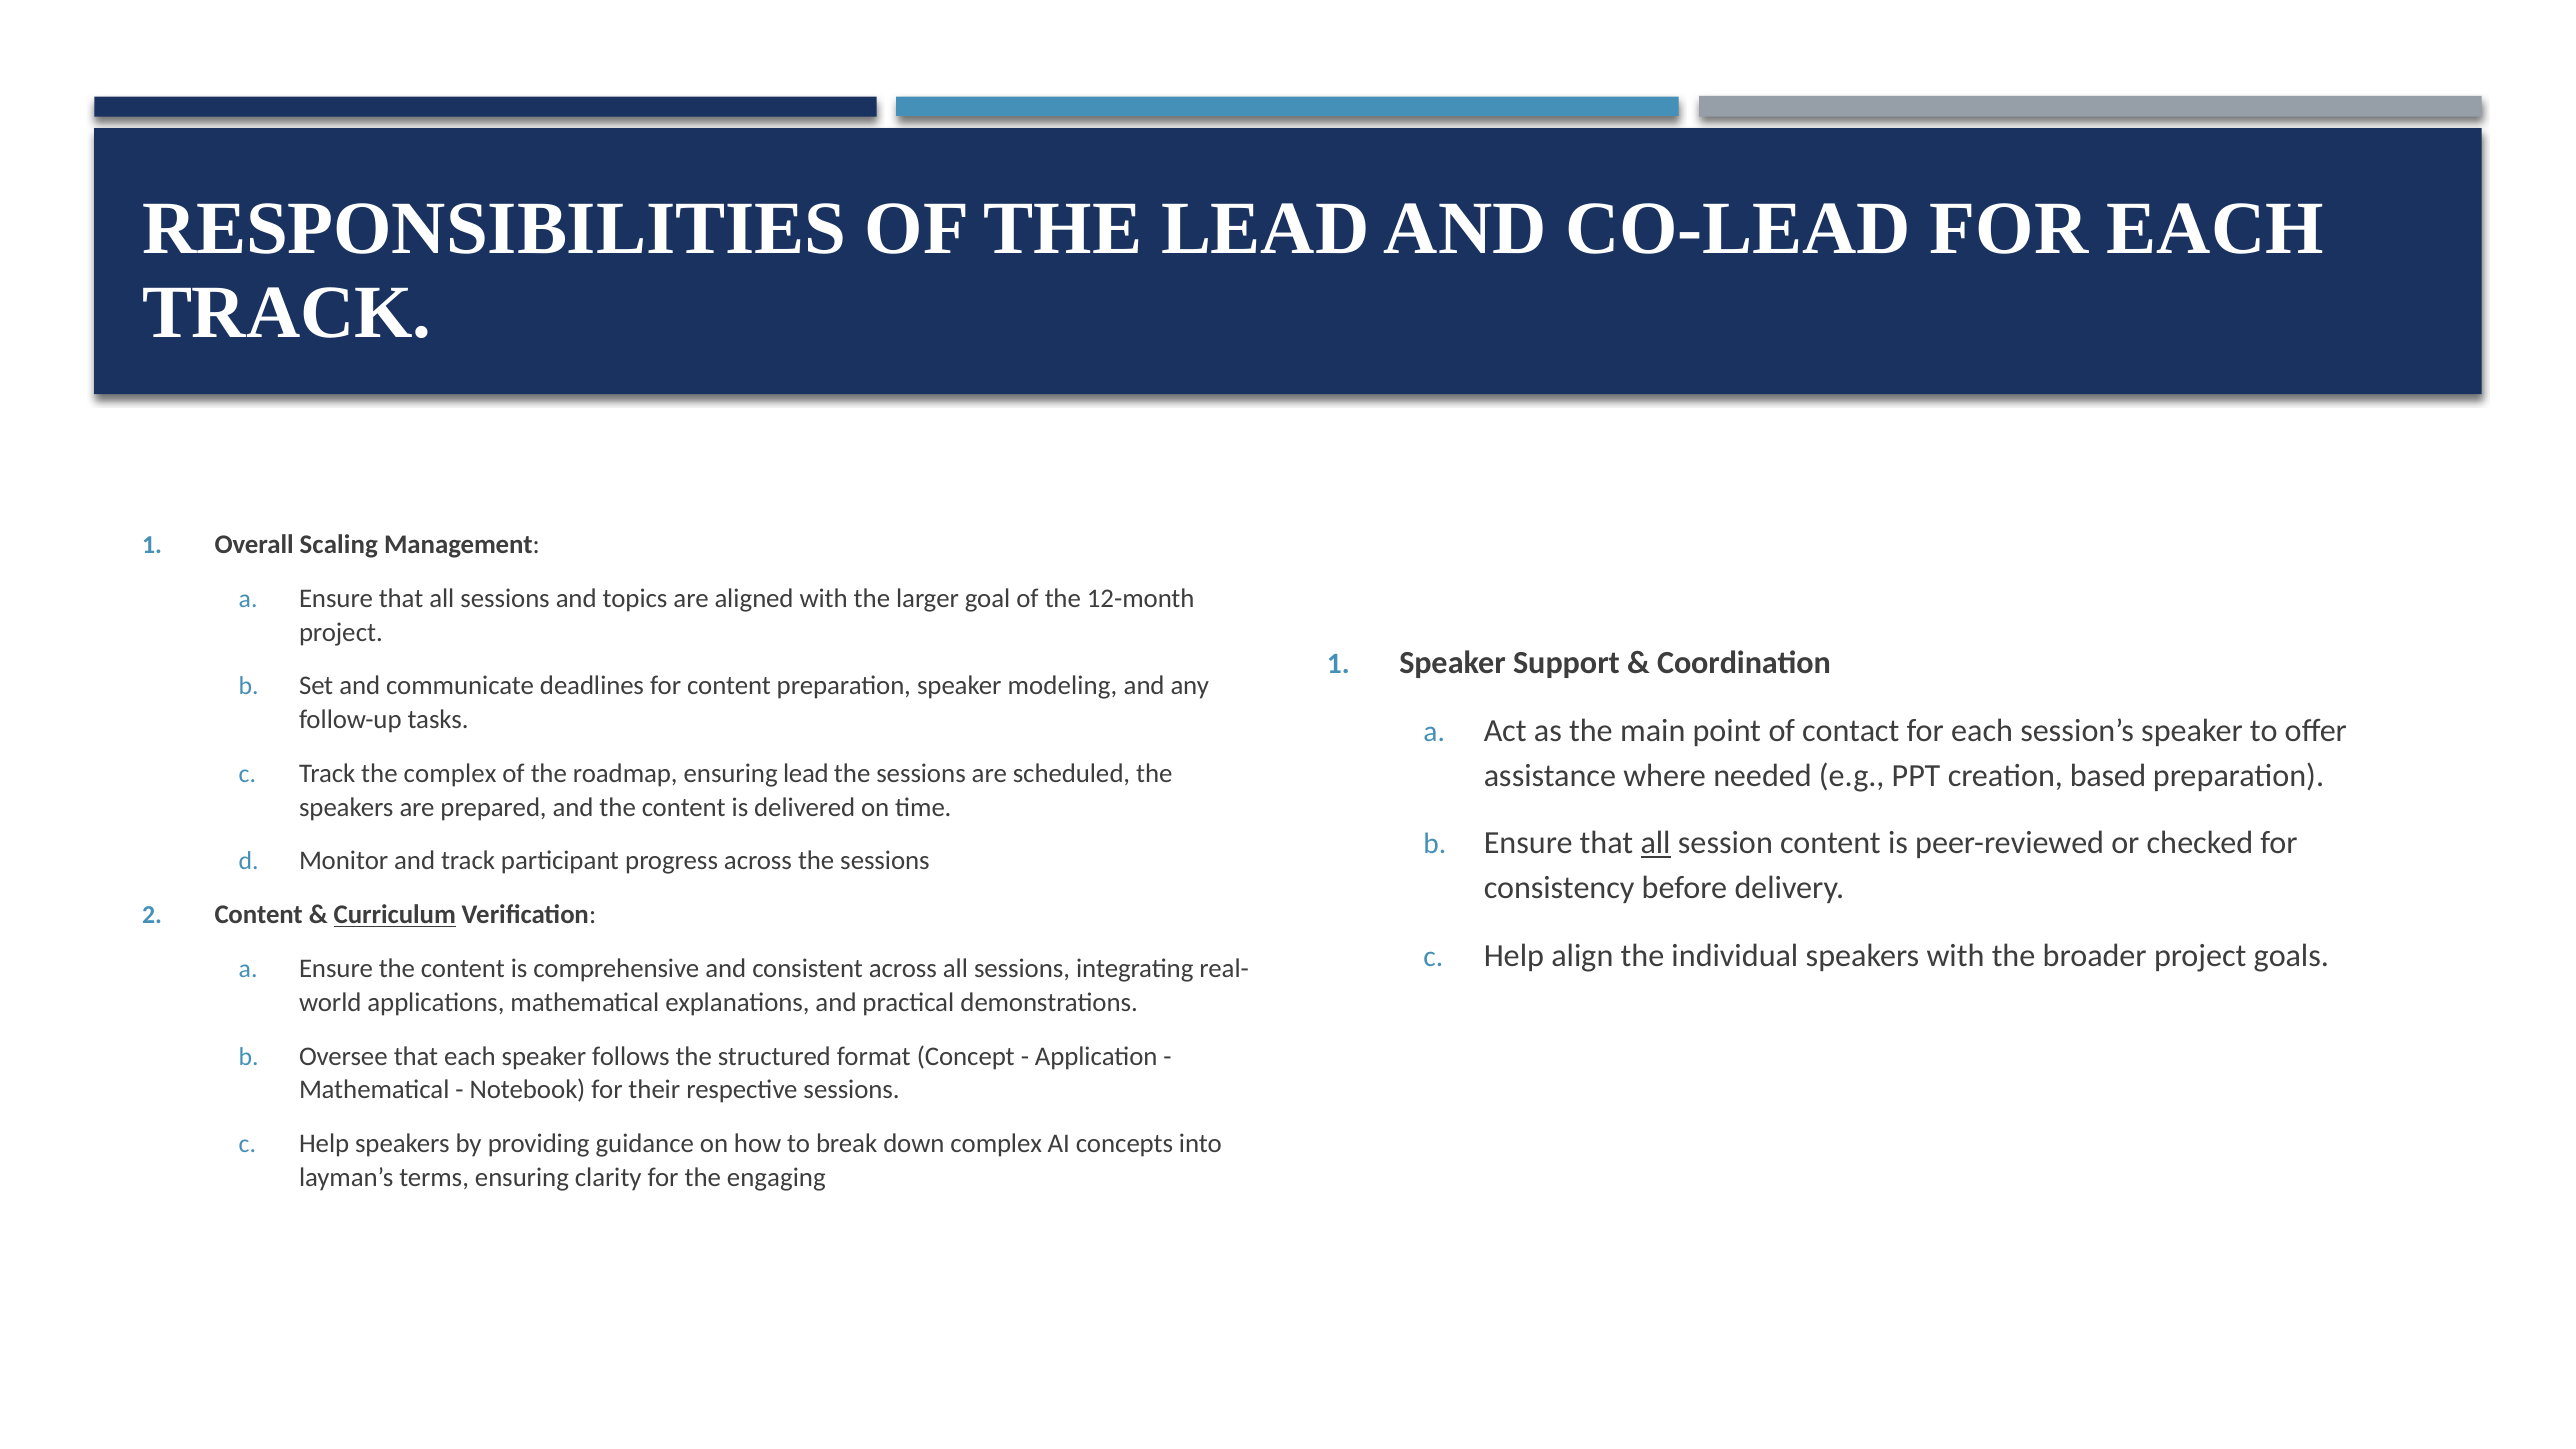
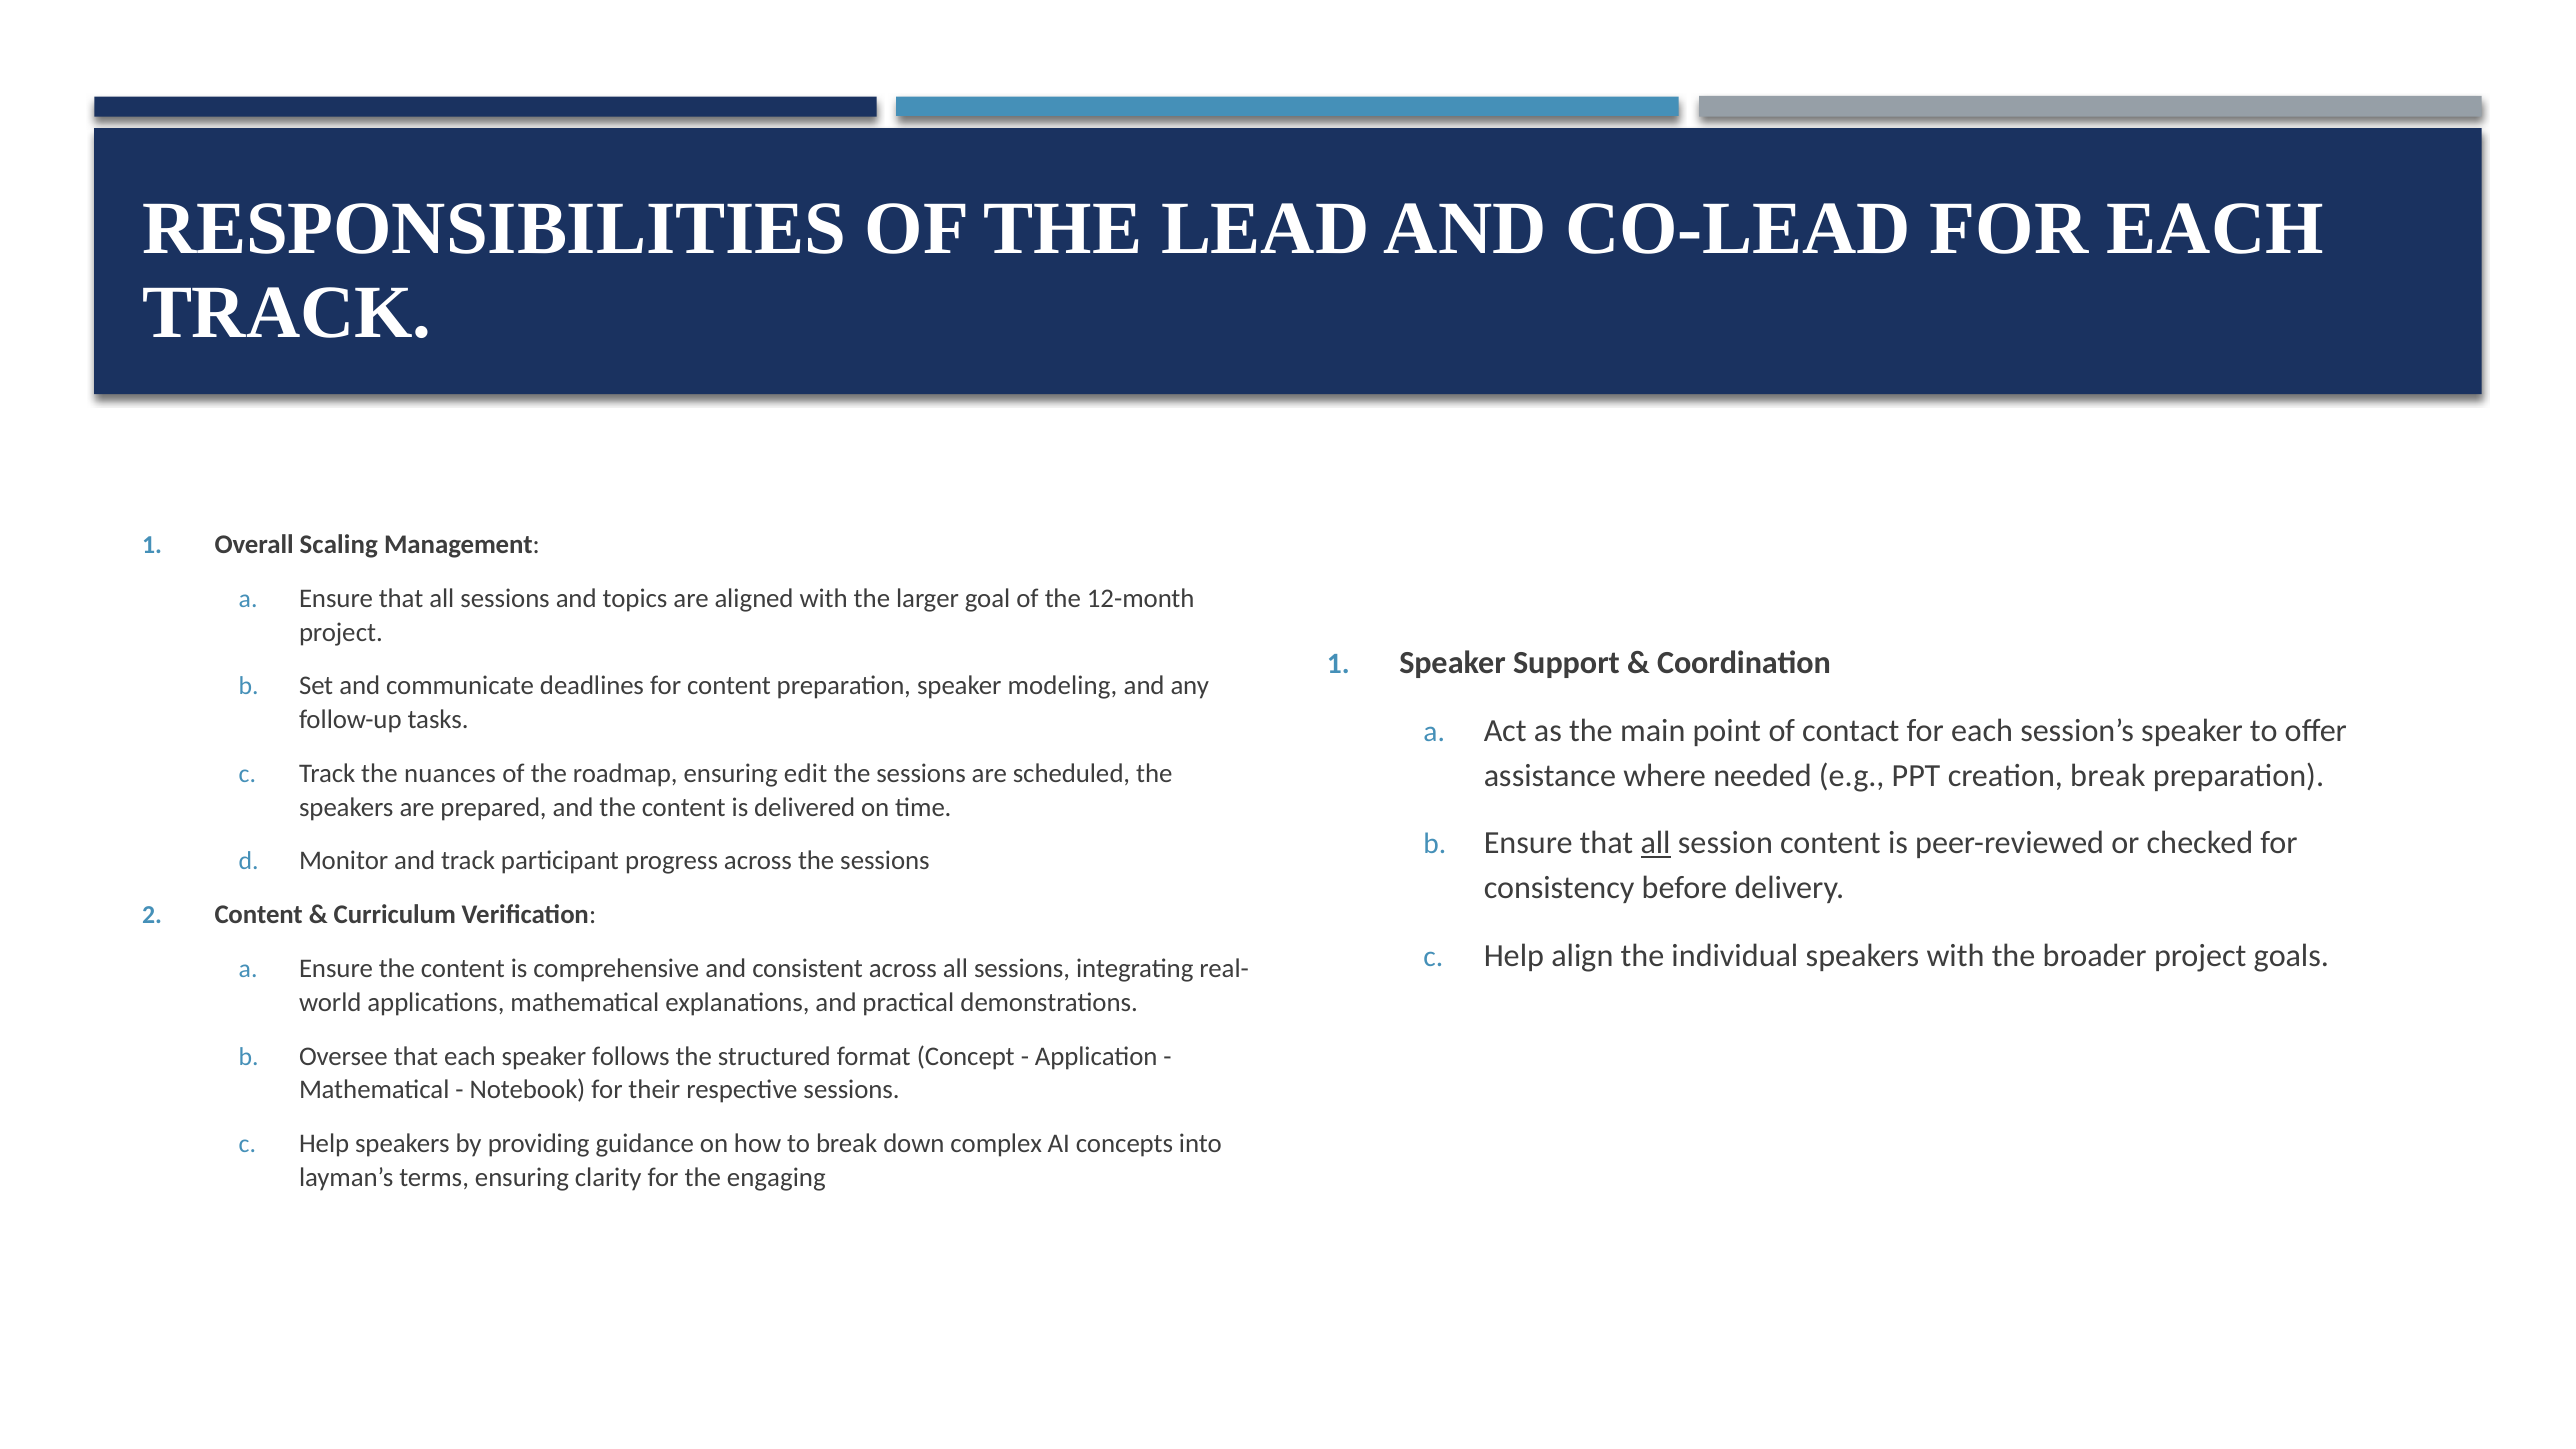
creation based: based -> break
the complex: complex -> nuances
ensuring lead: lead -> edit
Curriculum underline: present -> none
